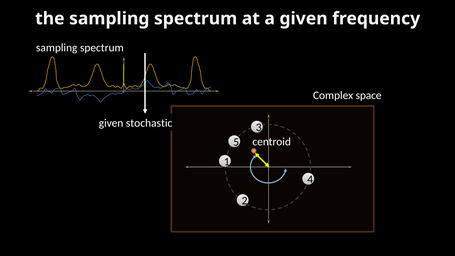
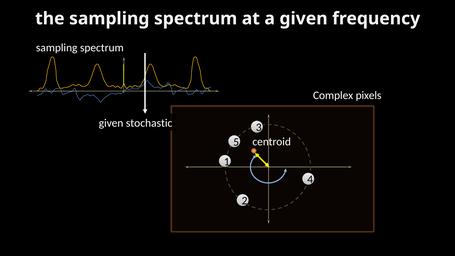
space: space -> pixels
